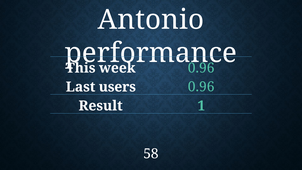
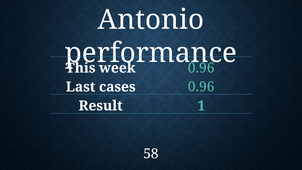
users: users -> cases
